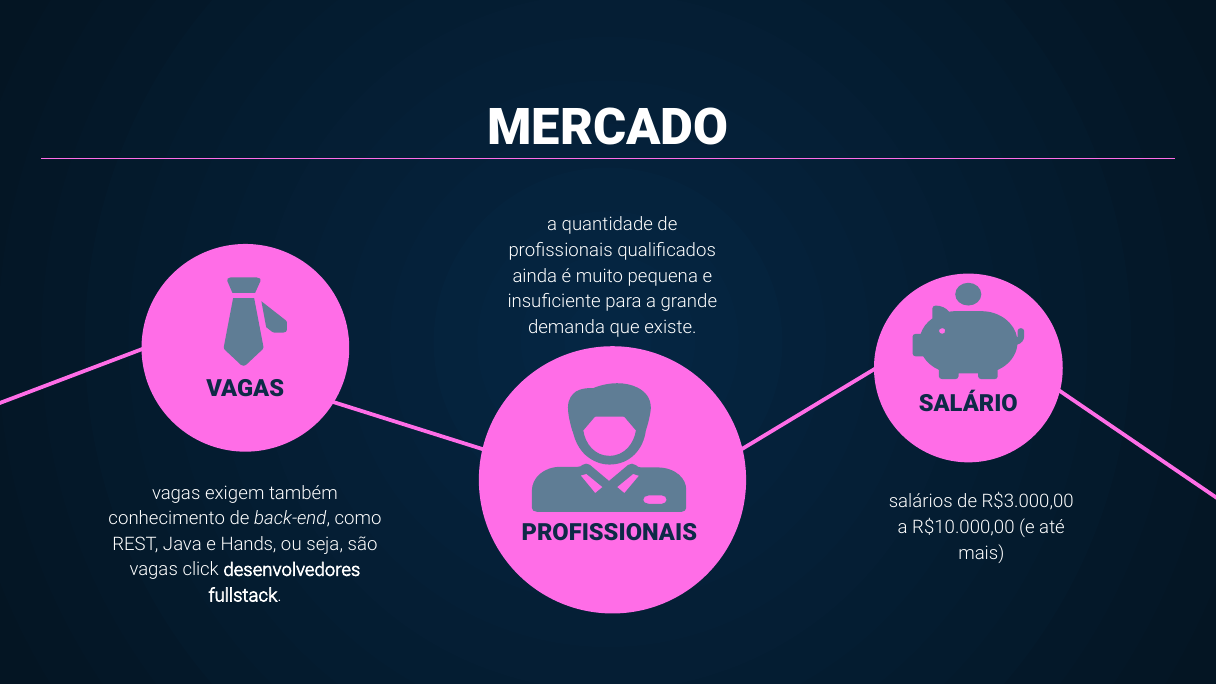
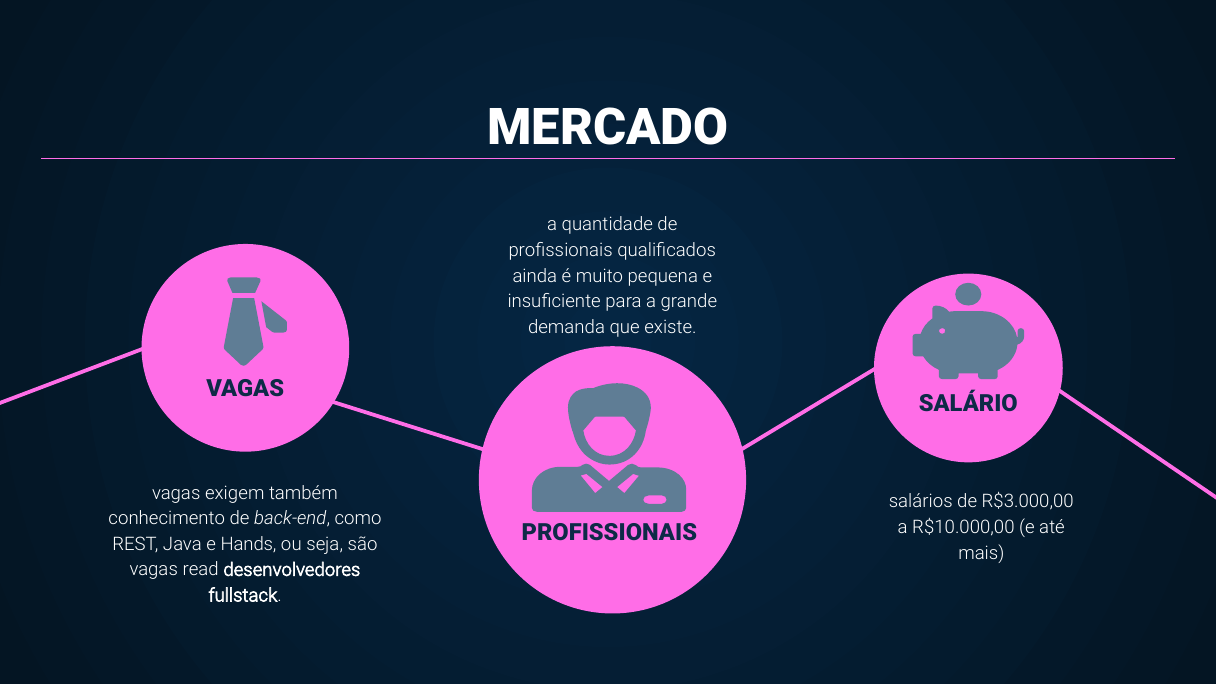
click: click -> read
